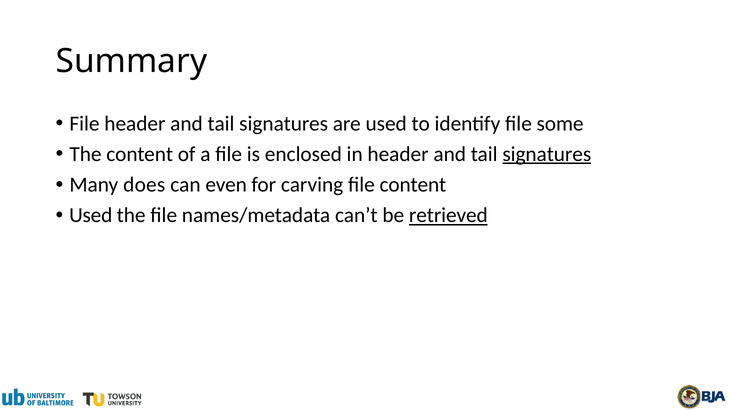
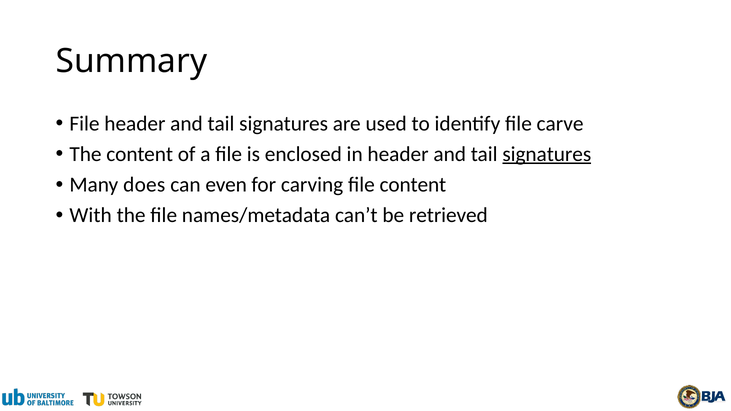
some: some -> carve
Used at (91, 216): Used -> With
retrieved underline: present -> none
